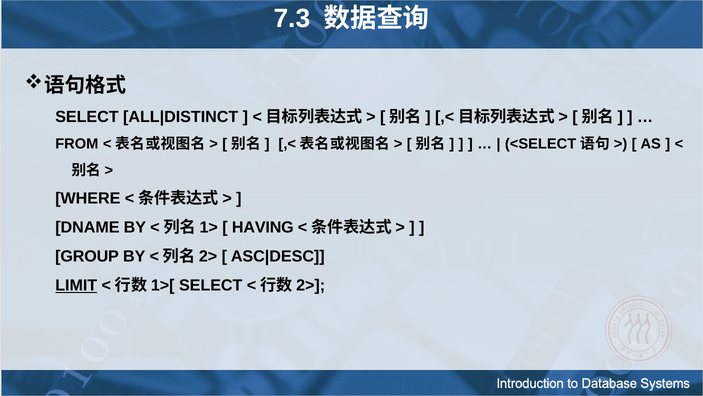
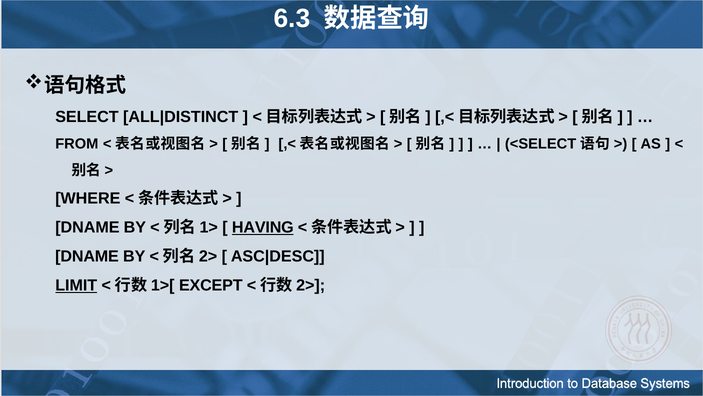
7.3: 7.3 -> 6.3
HAVING underline: none -> present
GROUP at (87, 256): GROUP -> DNAME
SELECT at (211, 285): SELECT -> EXCEPT
